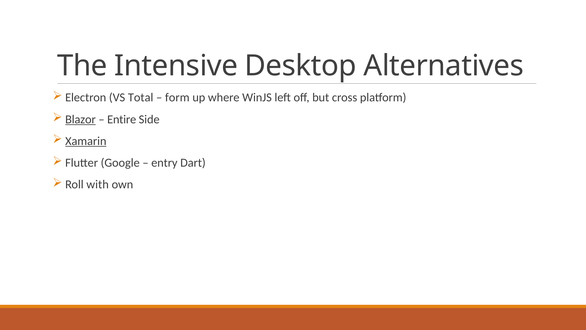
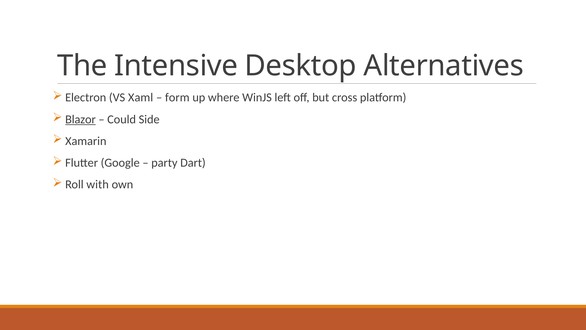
Total: Total -> Xaml
Entire: Entire -> Could
Xamarin underline: present -> none
entry: entry -> party
